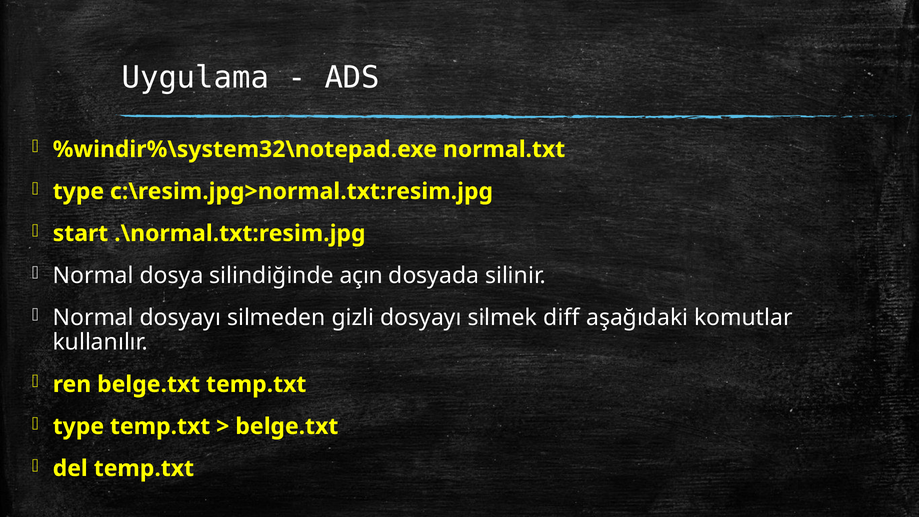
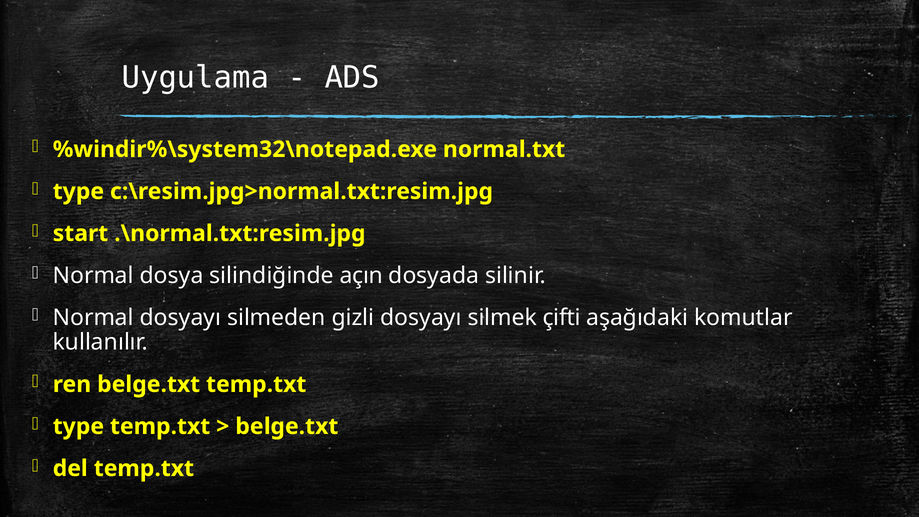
diff: diff -> çifti
